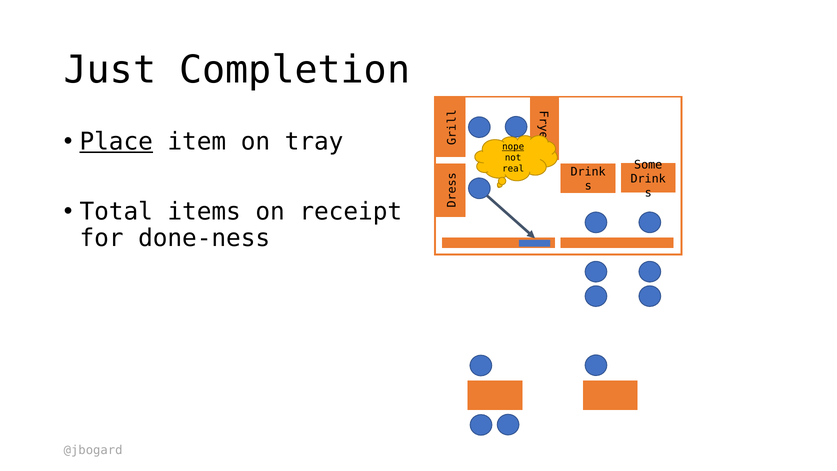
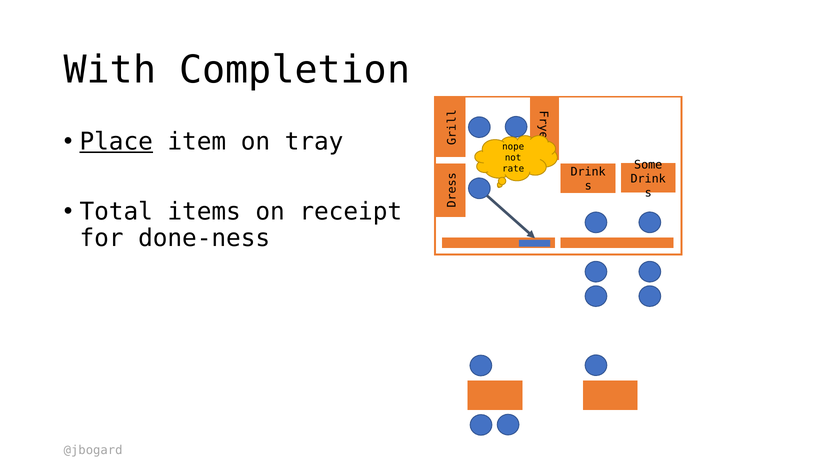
Just: Just -> With
nope underline: present -> none
real: real -> rate
